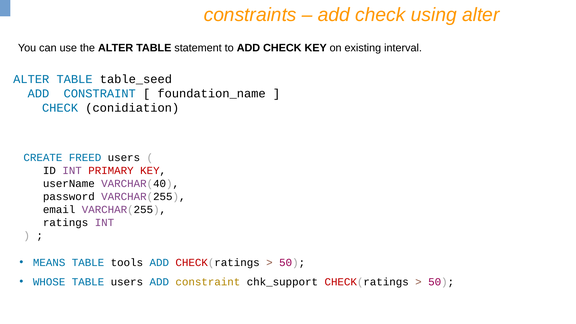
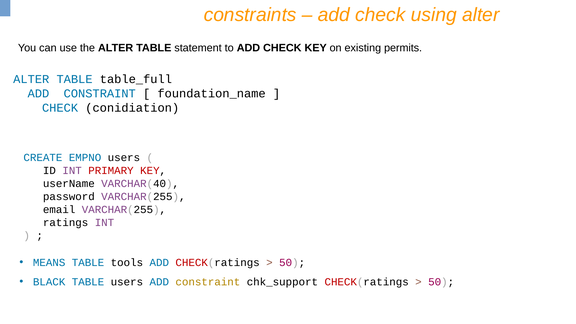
interval: interval -> permits
table_seed: table_seed -> table_full
FREED: FREED -> EMPNO
WHOSE: WHOSE -> BLACK
